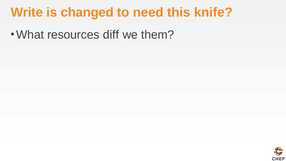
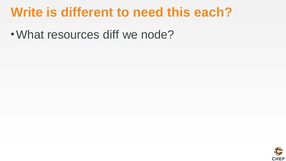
changed: changed -> different
knife: knife -> each
them: them -> node
